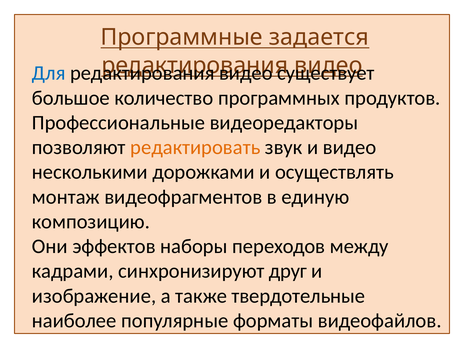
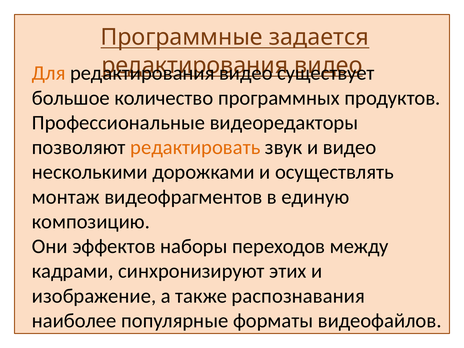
Для colour: blue -> orange
друг: друг -> этих
твердотельные: твердотельные -> распознавания
